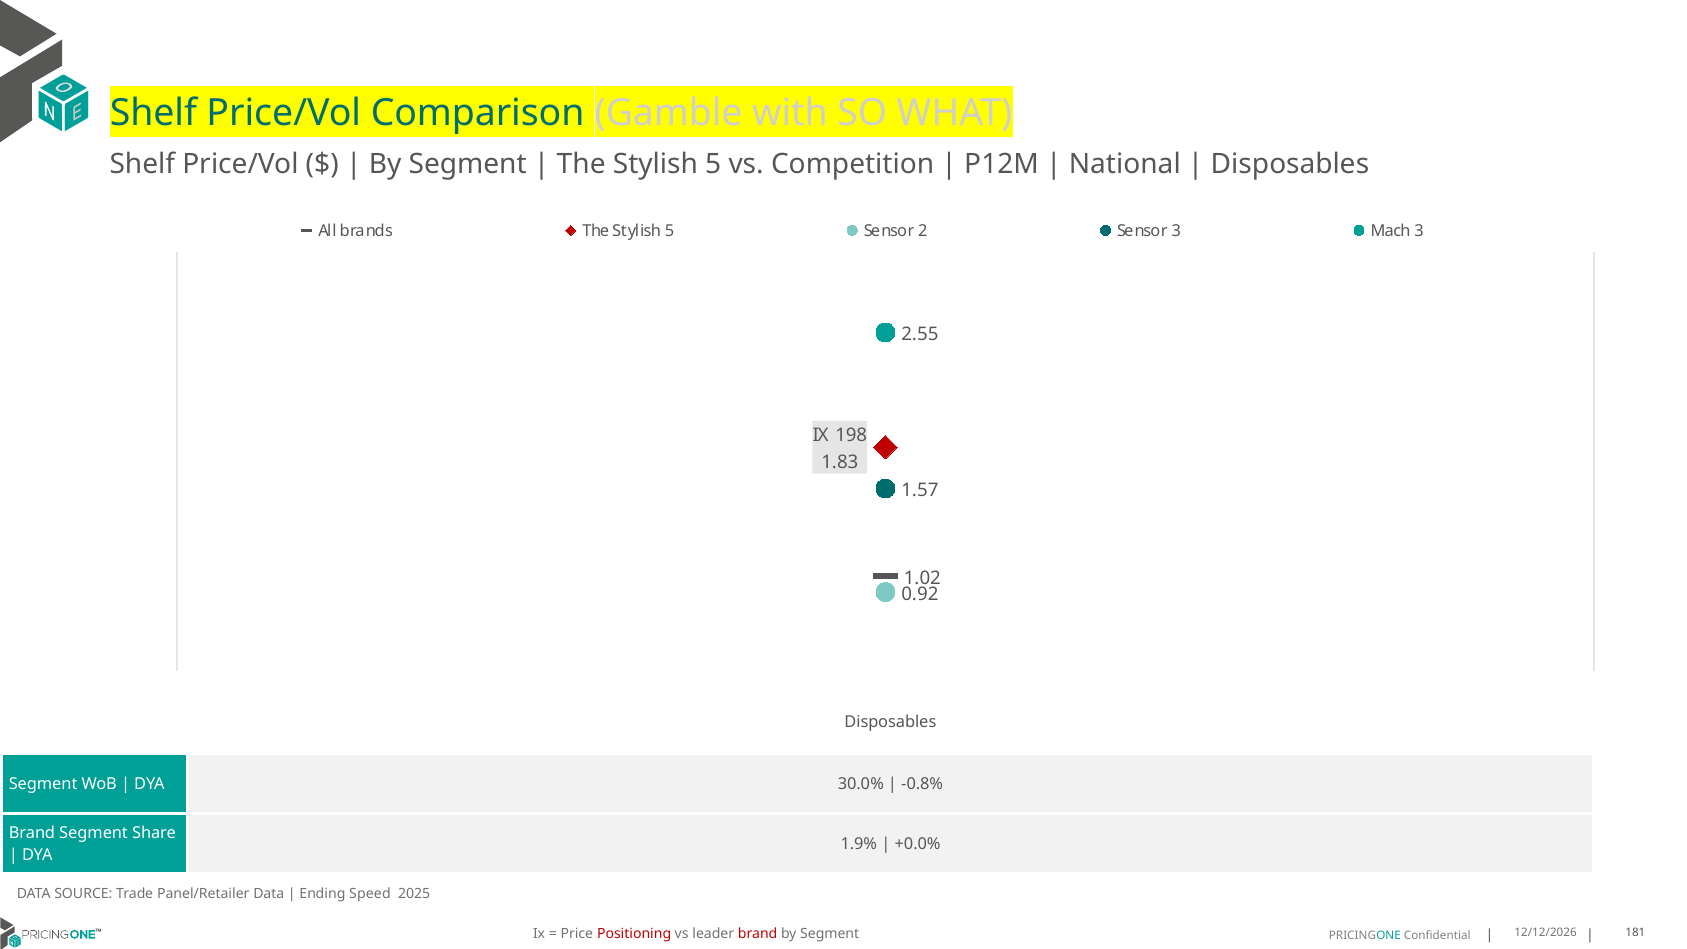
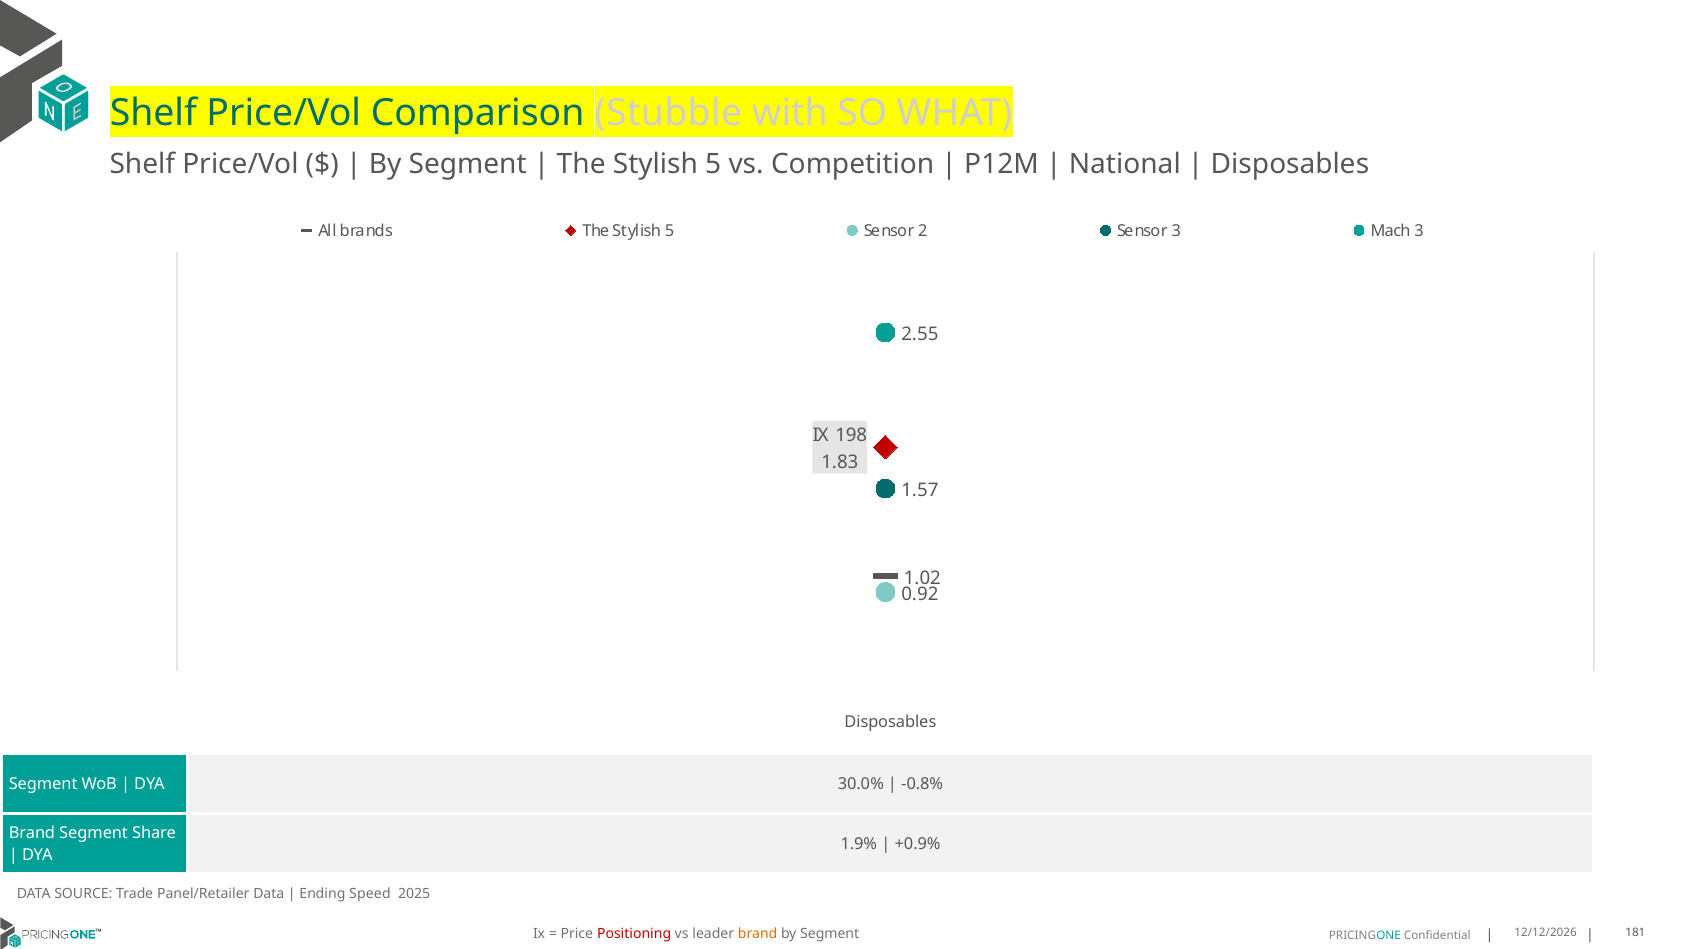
Gamble: Gamble -> Stubble
+0.0%: +0.0% -> +0.9%
brand at (758, 934) colour: red -> orange
